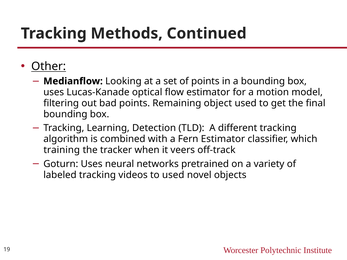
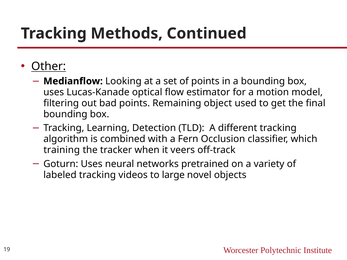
Fern Estimator: Estimator -> Occlusion
to used: used -> large
